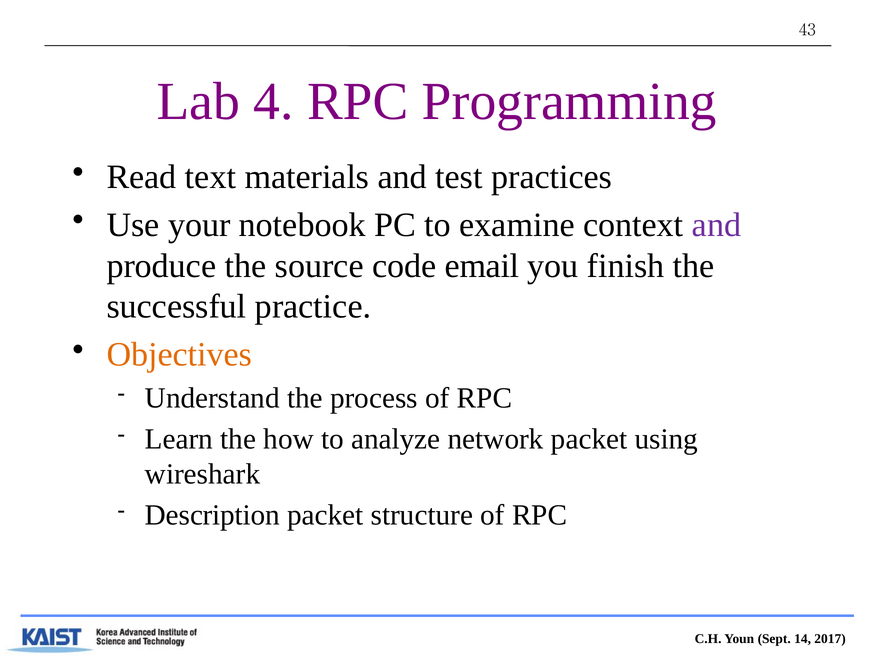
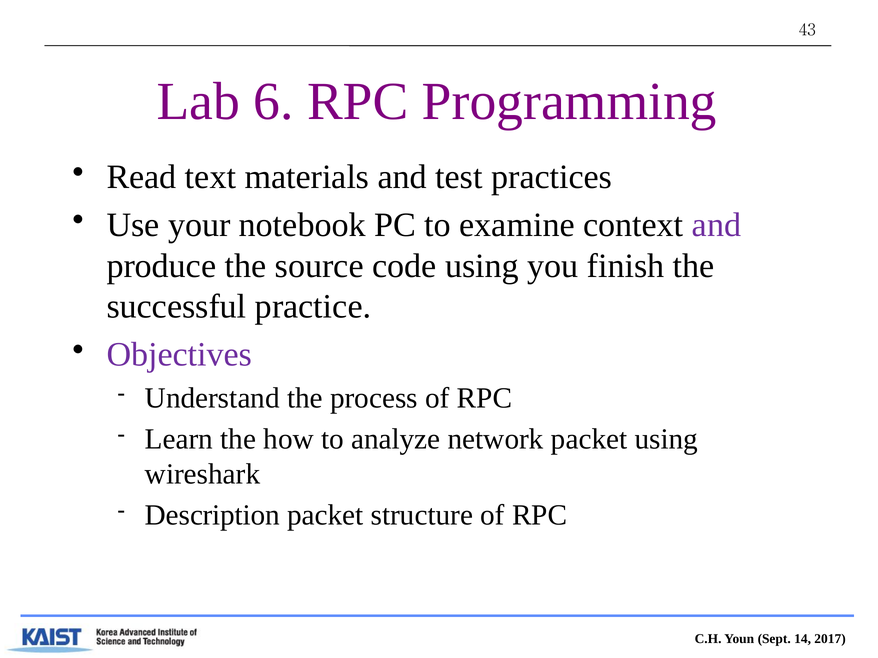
4: 4 -> 6
code email: email -> using
Objectives colour: orange -> purple
